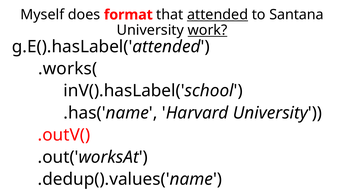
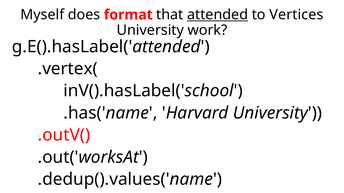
Santana: Santana -> Vertices
work underline: present -> none
.works(: .works( -> .vertex(
